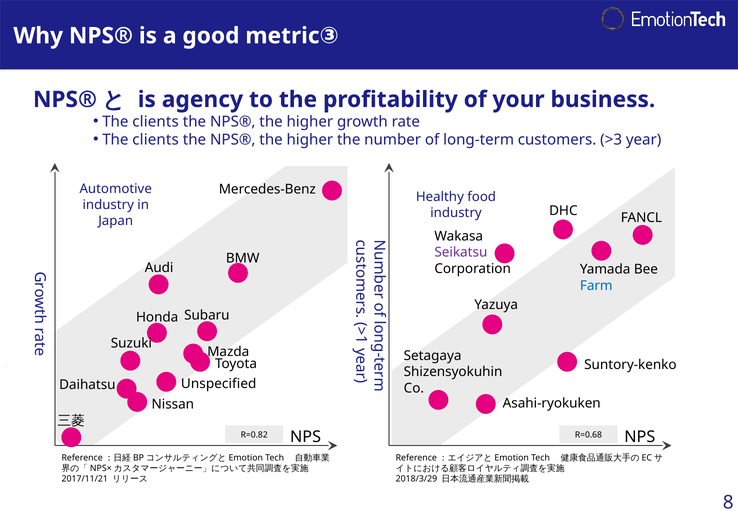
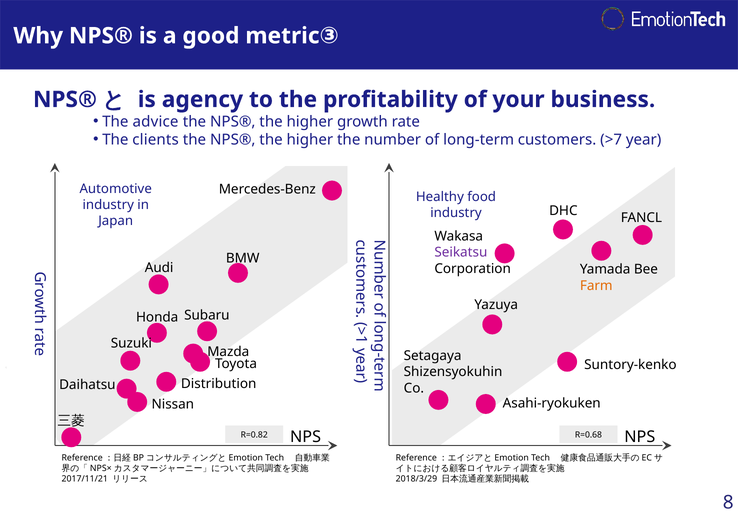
clients at (156, 122): clients -> advice
>3: >3 -> >7
Farm colour: blue -> orange
Unspecified: Unspecified -> Distribution
